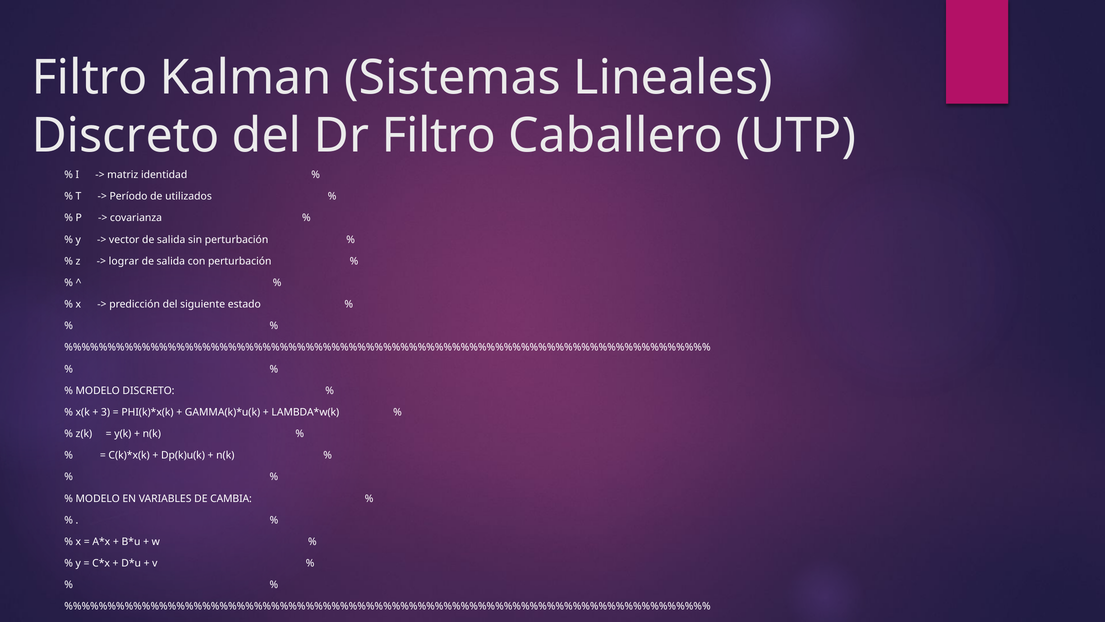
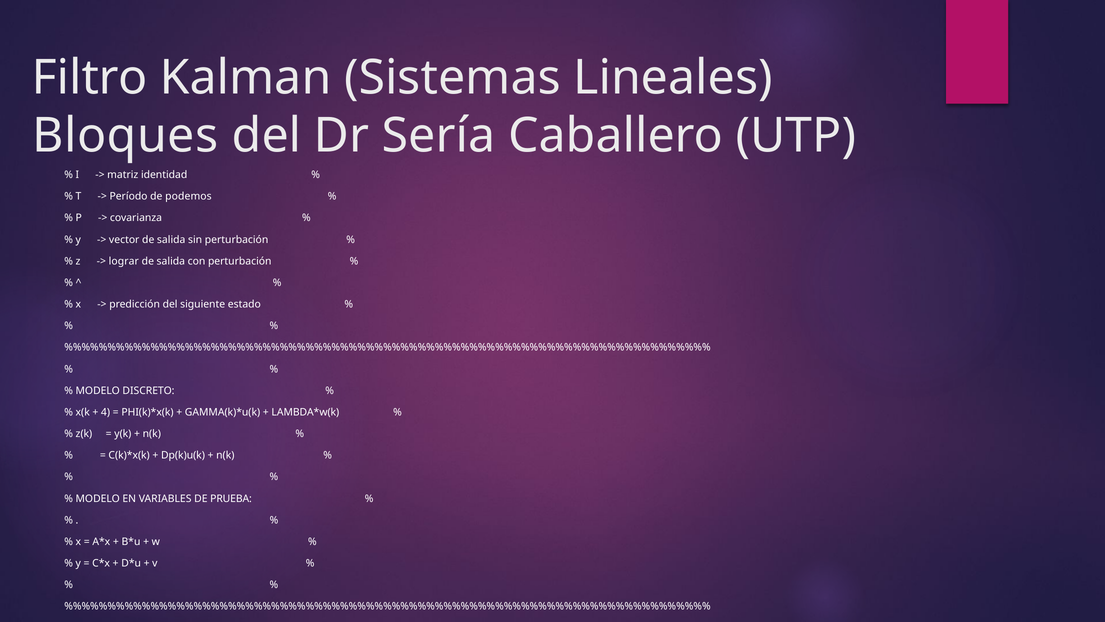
Discreto at (126, 136): Discreto -> Bloques
Dr Filtro: Filtro -> Sería
utilizados: utilizados -> podemos
3: 3 -> 4
CAMBIA: CAMBIA -> PRUEBA
